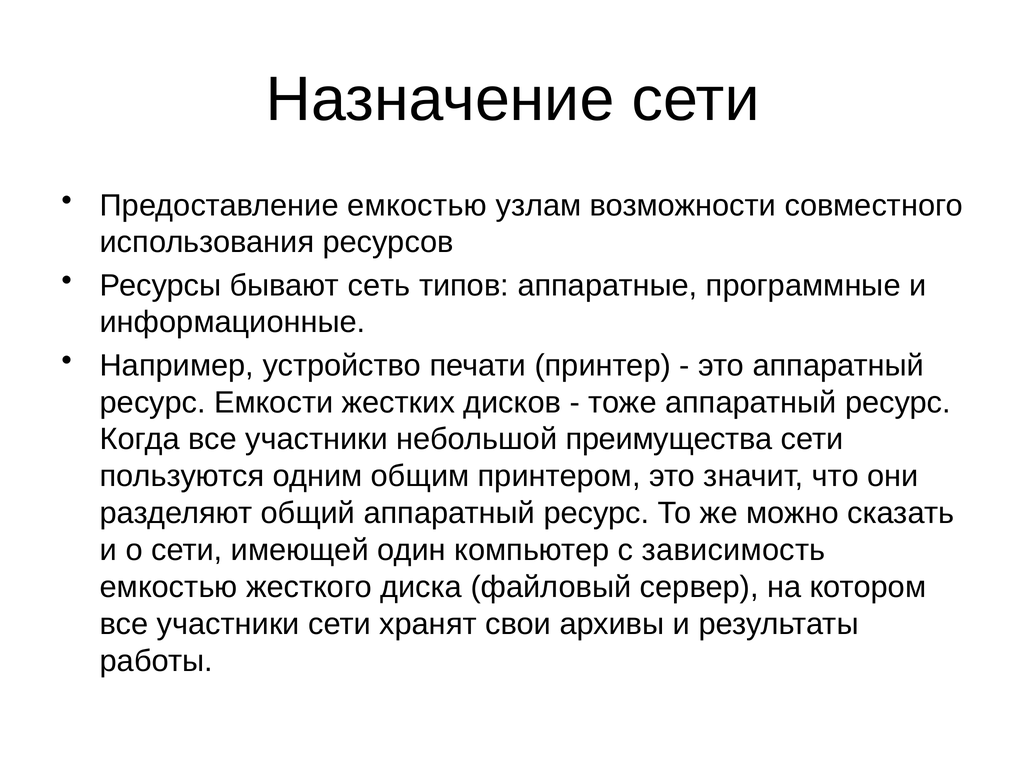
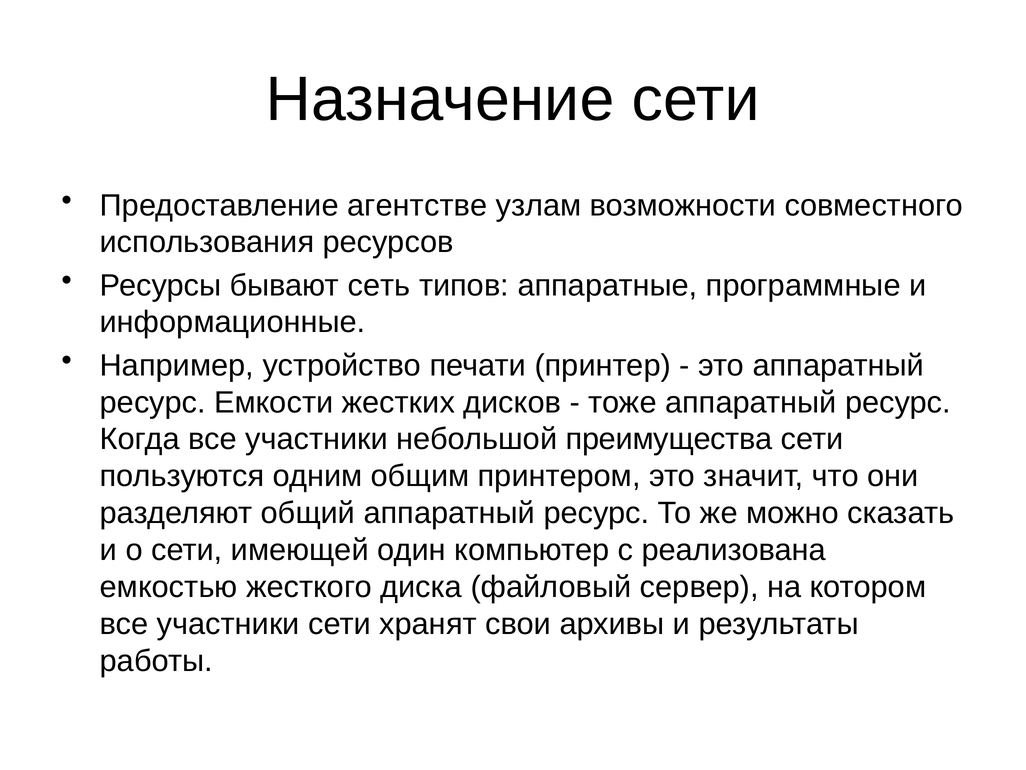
Предоставление емкостью: емкостью -> агентстве
зависимость: зависимость -> реализована
